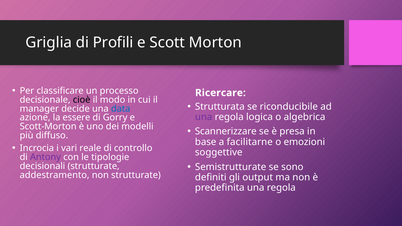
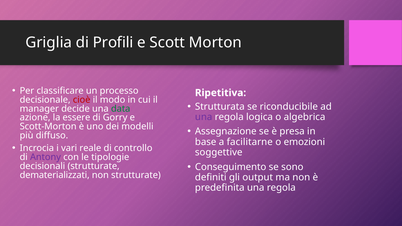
Ricercare: Ricercare -> Ripetitiva
cioè colour: black -> red
data colour: blue -> green
Scannerizzare: Scannerizzare -> Assegnazione
Semistrutturate: Semistrutturate -> Conseguimento
addestramento: addestramento -> dematerializzati
